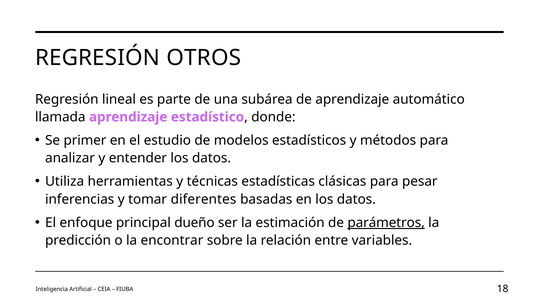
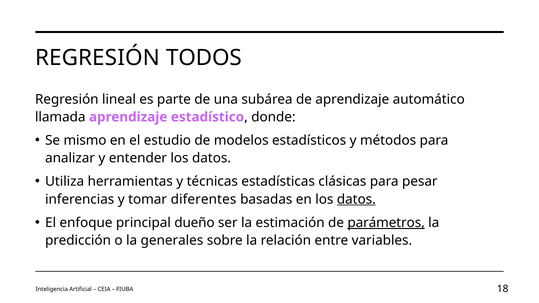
OTROS: OTROS -> TODOS
primer: primer -> mismo
datos at (356, 199) underline: none -> present
encontrar: encontrar -> generales
